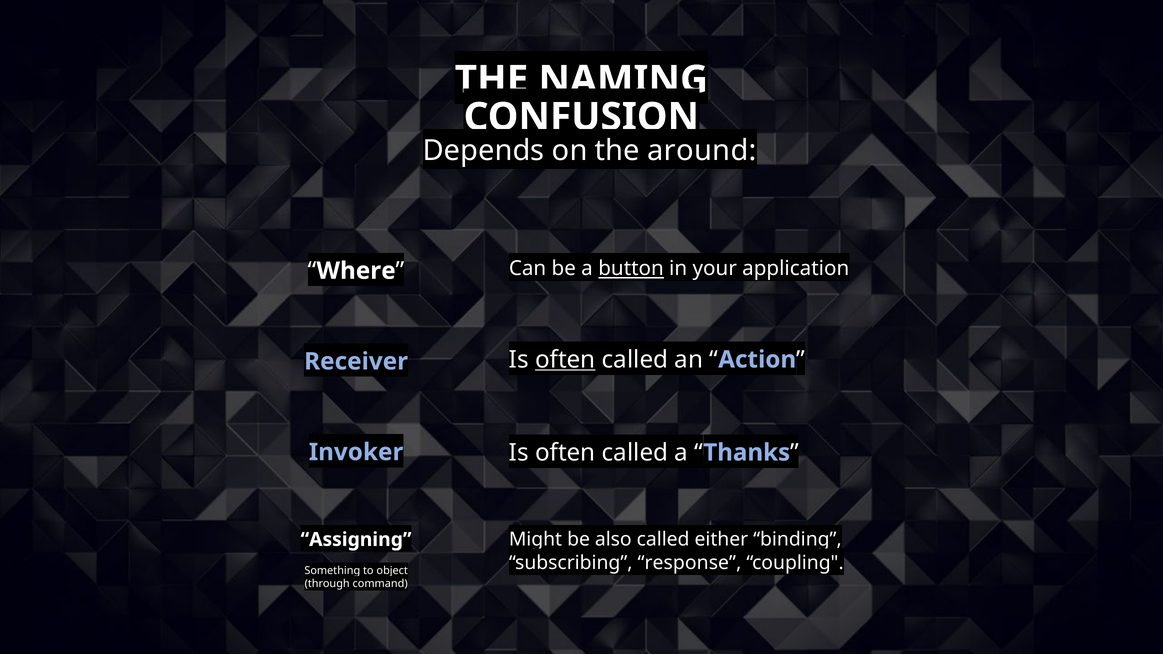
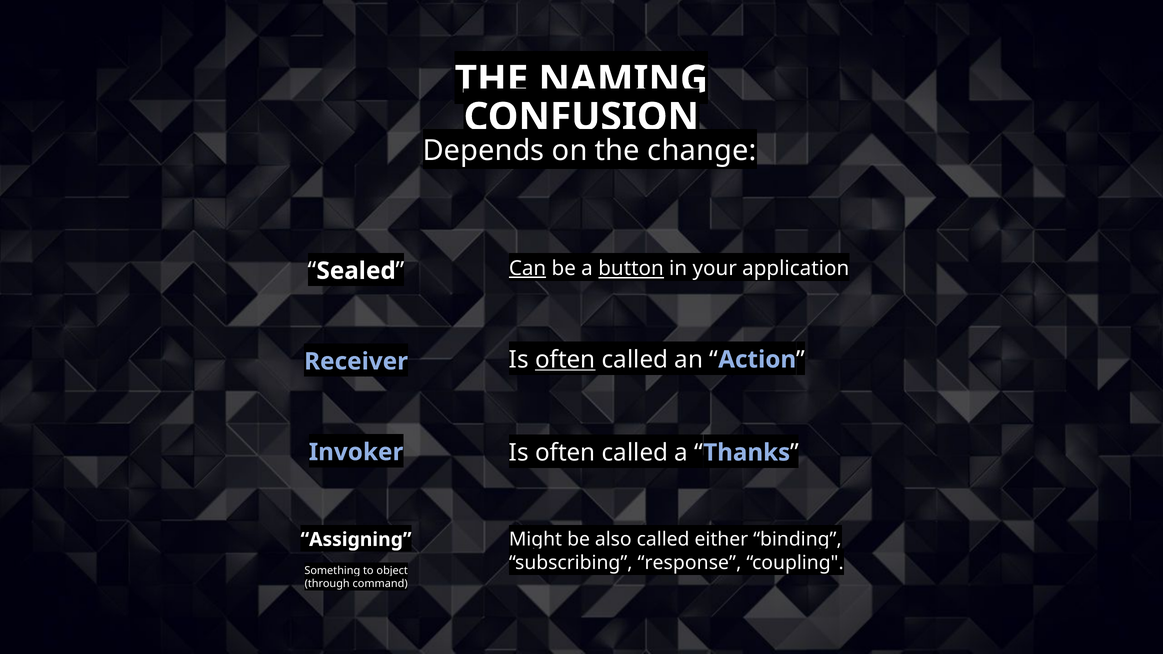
around: around -> change
Where: Where -> Sealed
Can underline: none -> present
